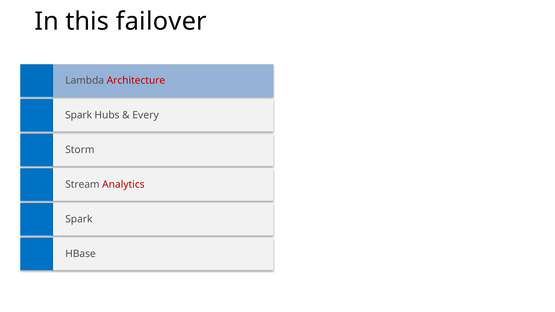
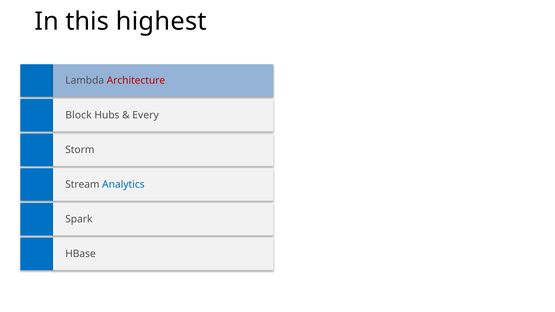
failover: failover -> highest
Spark at (79, 115): Spark -> Block
Analytics colour: red -> blue
